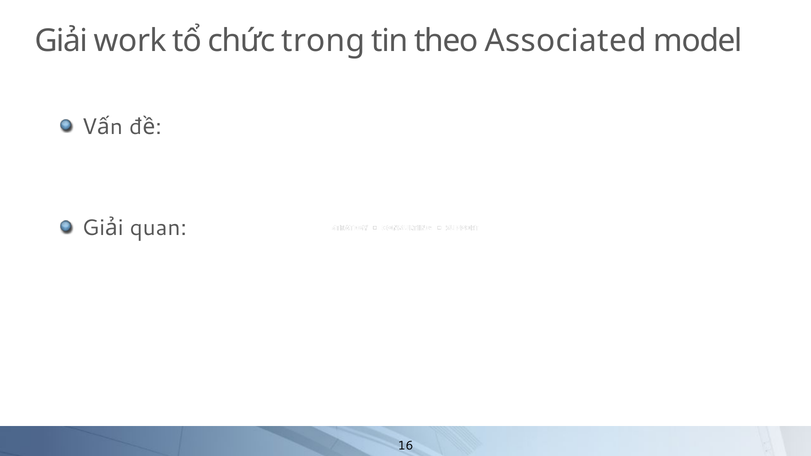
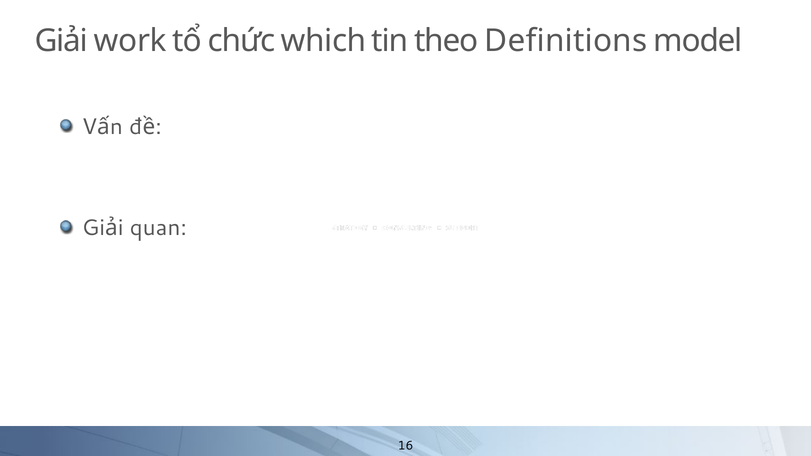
trong: trong -> which
Associated: Associated -> Definitions
